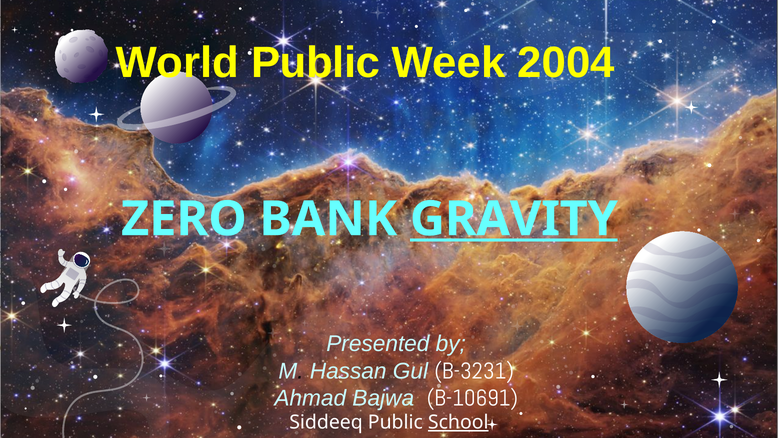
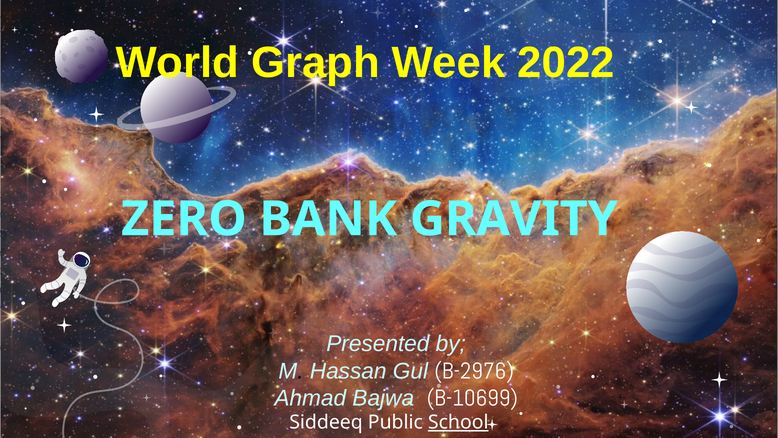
World Public: Public -> Graph
2004: 2004 -> 2022
GRAVITY underline: present -> none
B-3231: B-3231 -> B-2976
B-10691: B-10691 -> B-10699
